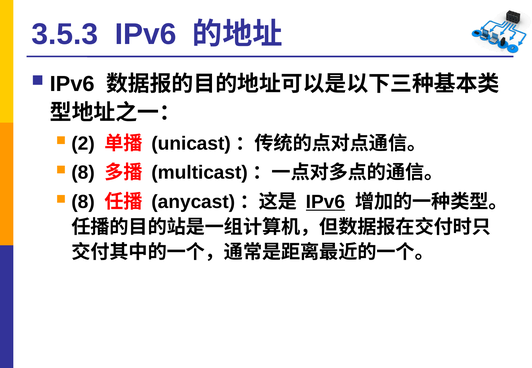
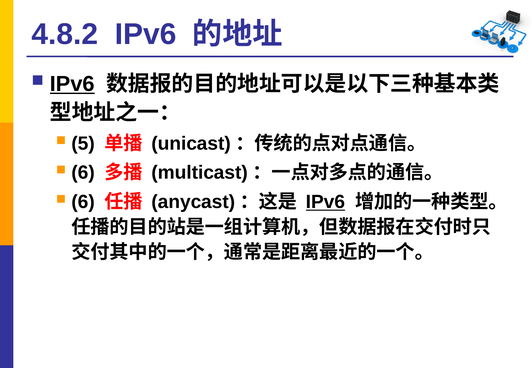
3.5.3: 3.5.3 -> 4.8.2
IPv6 at (72, 84) underline: none -> present
2: 2 -> 5
8 at (83, 173): 8 -> 6
8 at (83, 202): 8 -> 6
